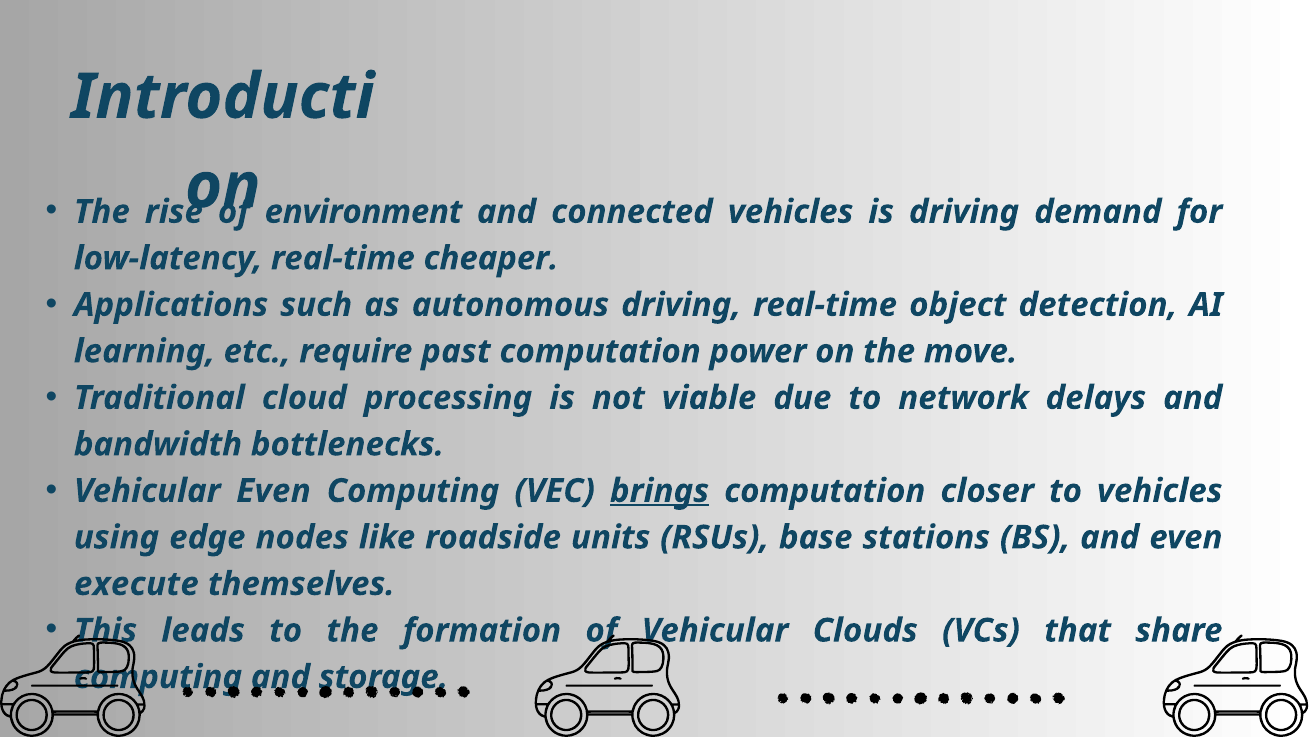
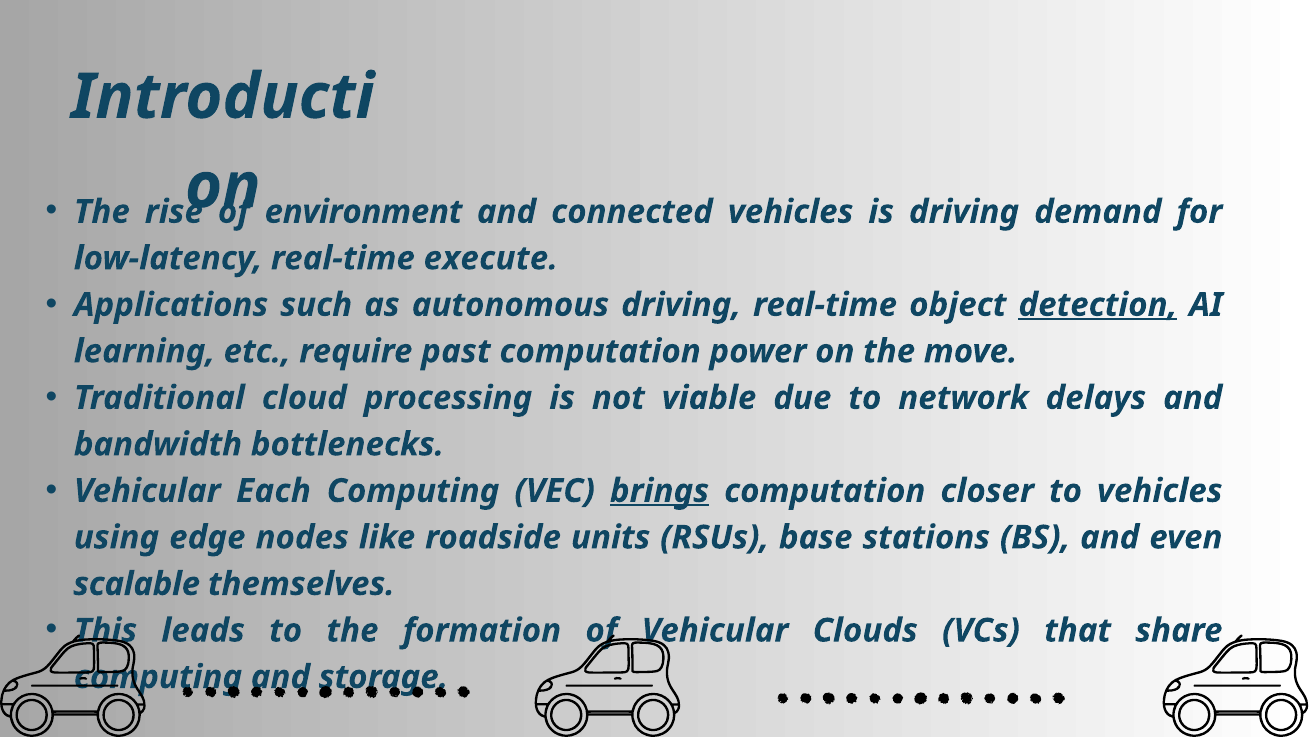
cheaper: cheaper -> execute
detection underline: none -> present
Vehicular Even: Even -> Each
execute: execute -> scalable
